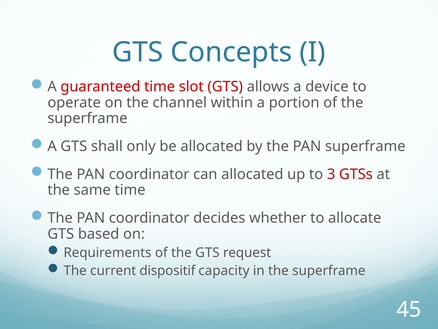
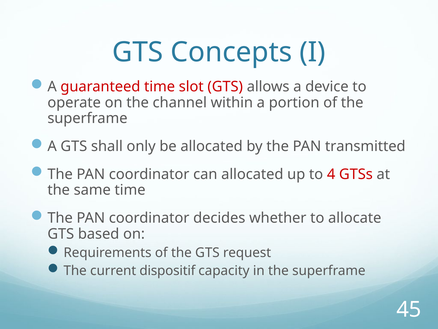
PAN superframe: superframe -> transmitted
3: 3 -> 4
